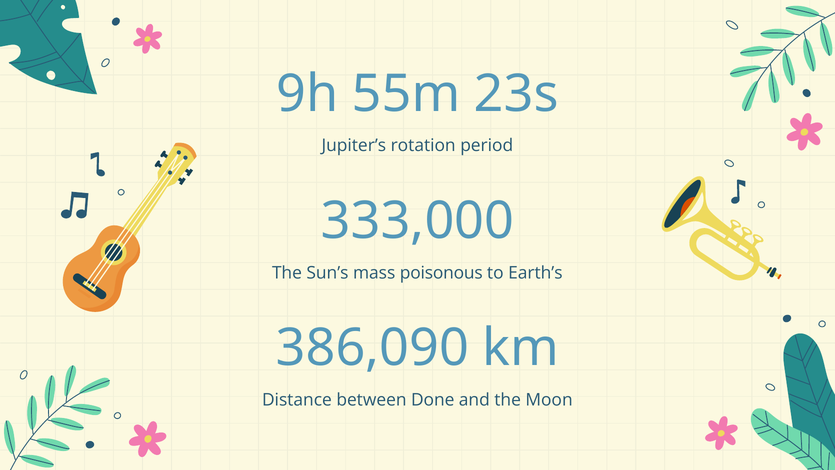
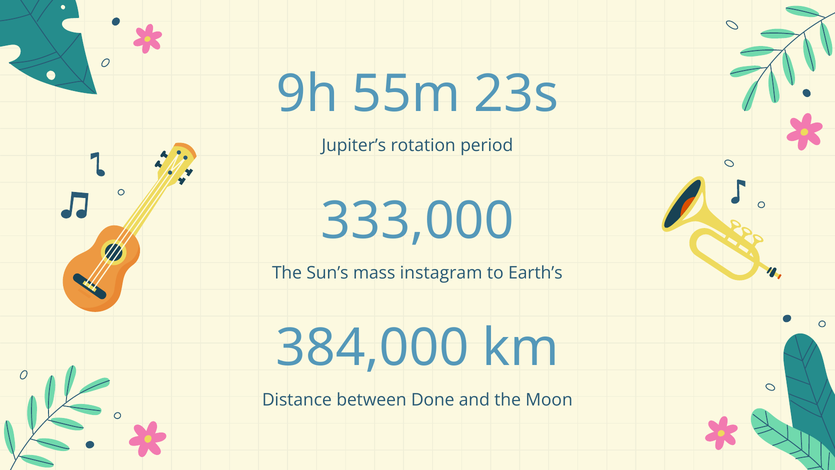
poisonous: poisonous -> instagram
386,090: 386,090 -> 384,000
